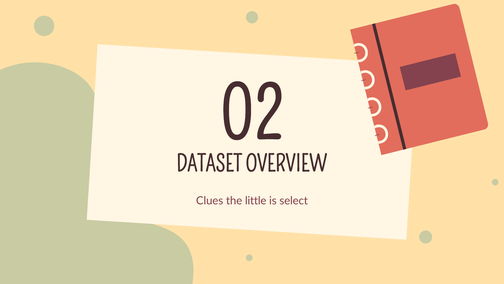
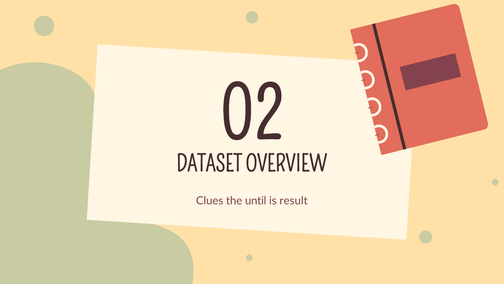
little: little -> until
select: select -> result
